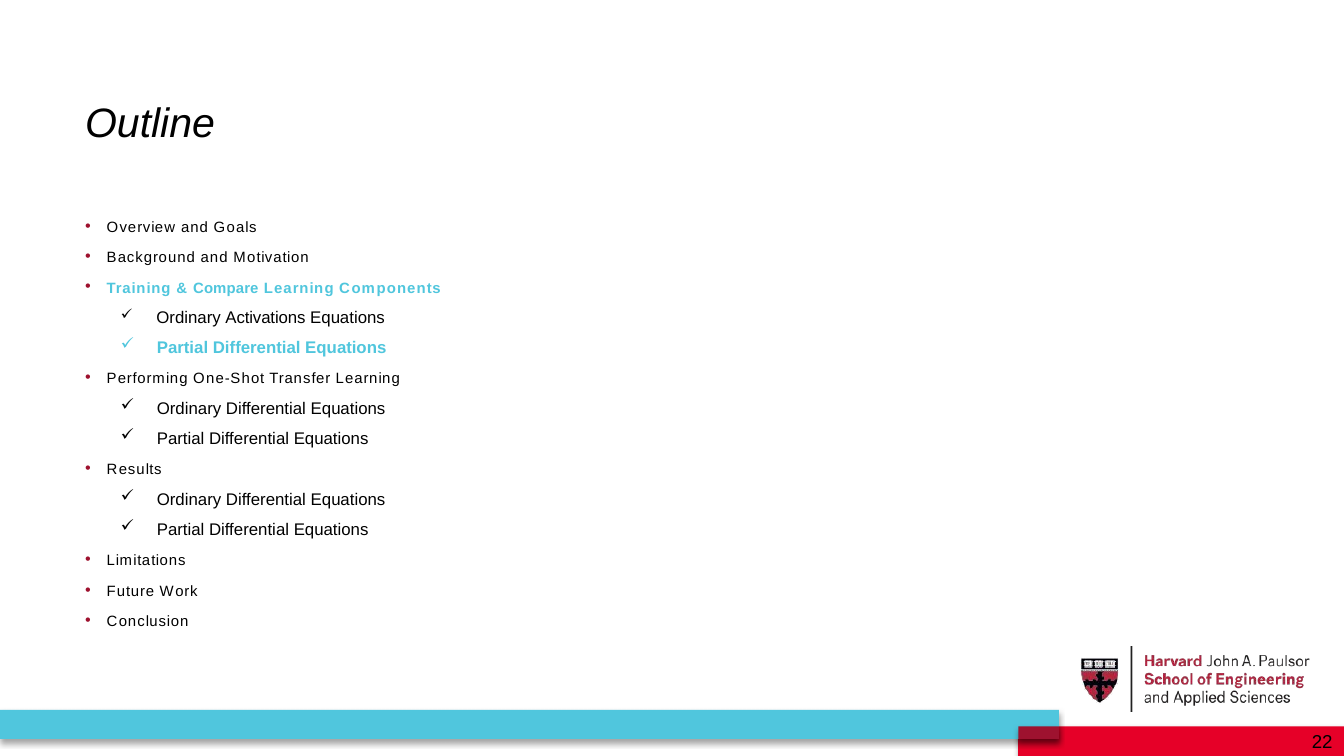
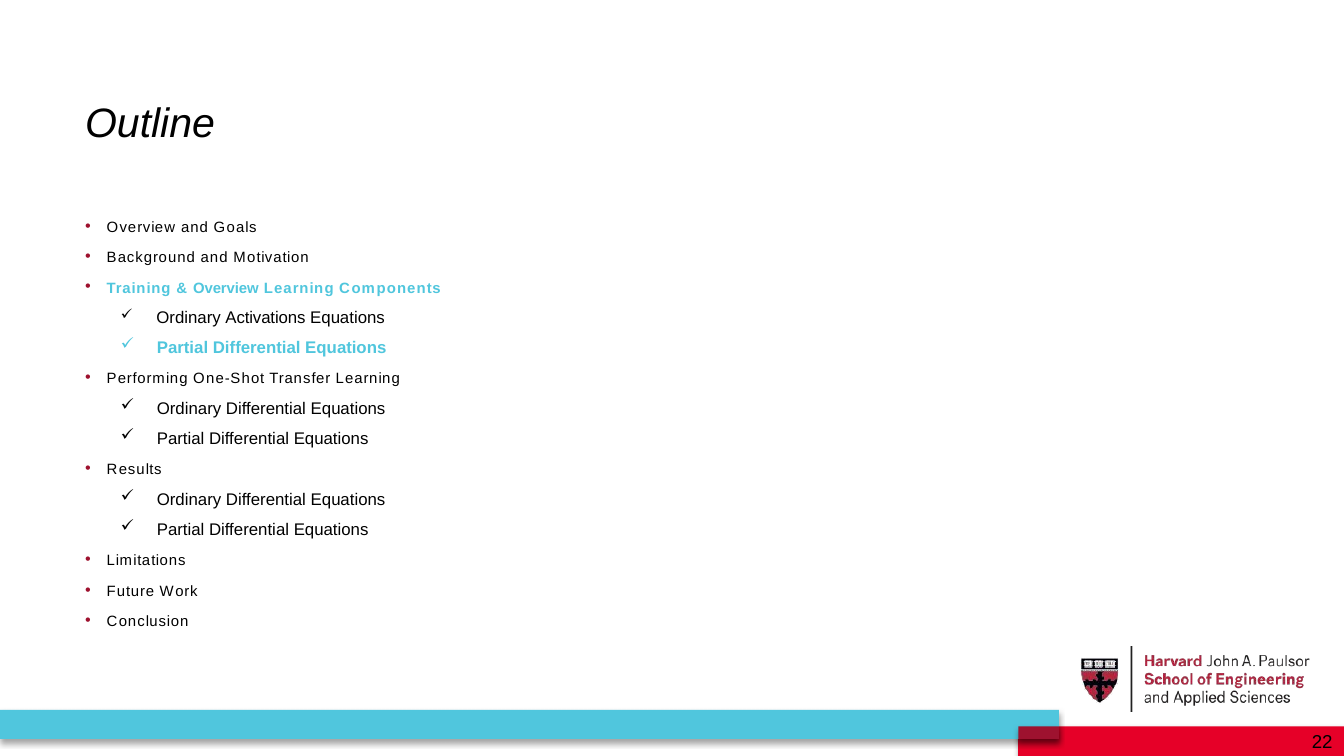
Compare at (226, 288): Compare -> Overview
